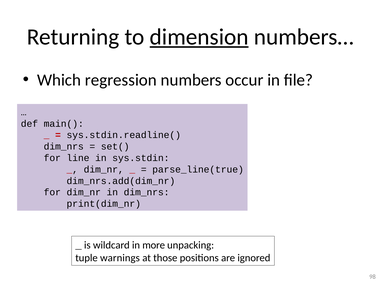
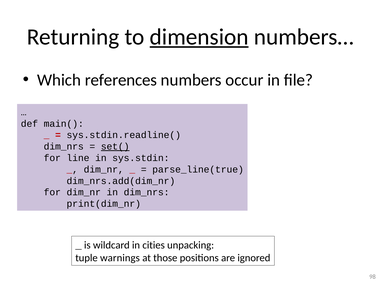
regression: regression -> references
set( underline: none -> present
more: more -> cities
